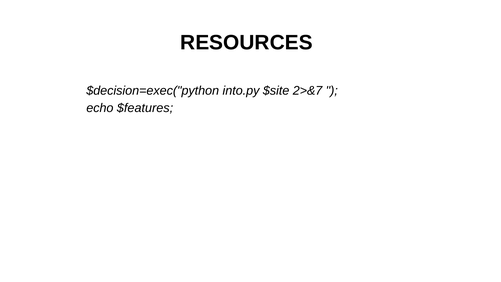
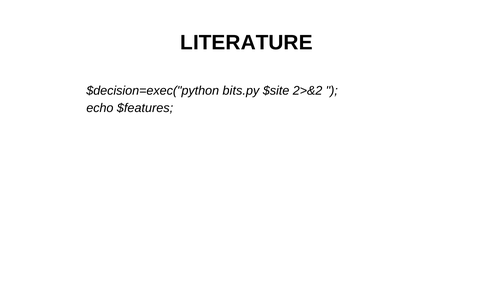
RESOURCES: RESOURCES -> LITERATURE
into.py: into.py -> bits.py
2>&7: 2>&7 -> 2>&2
